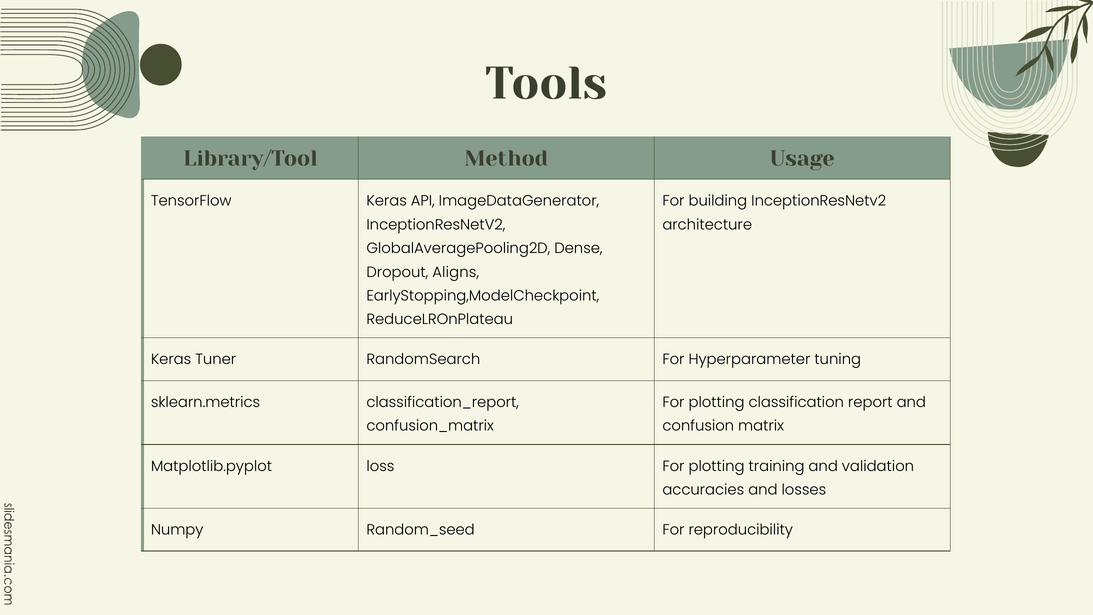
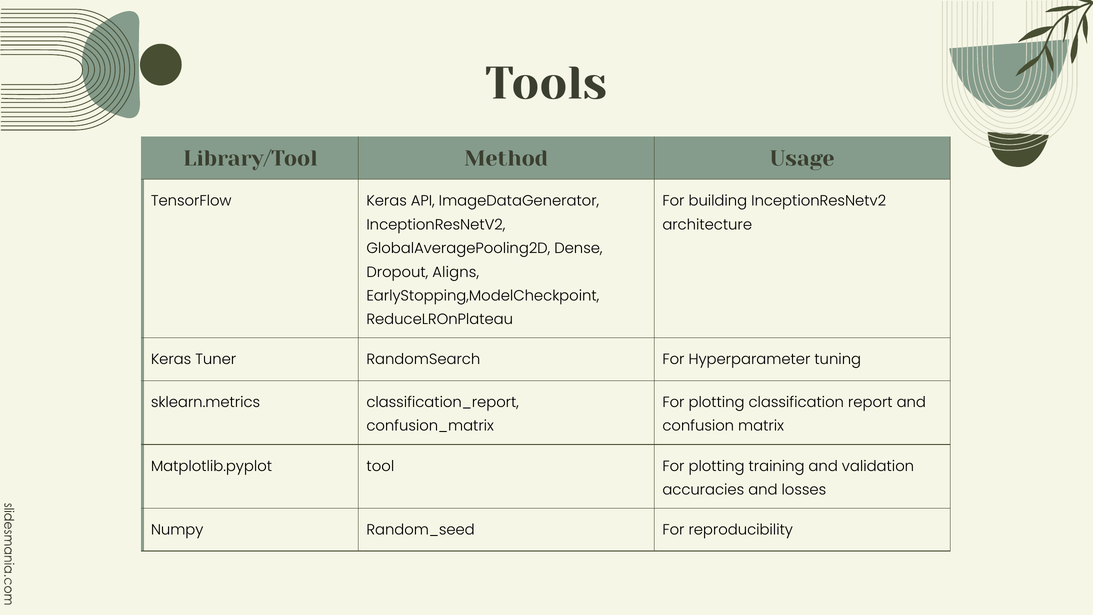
loss: loss -> tool
